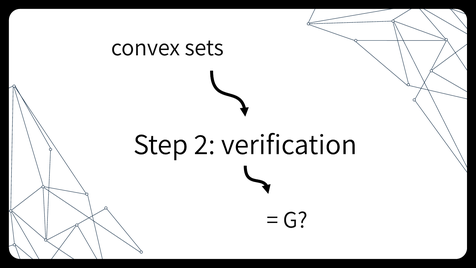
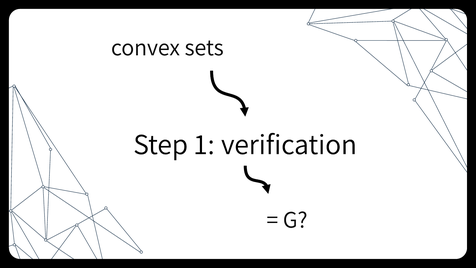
2: 2 -> 1
